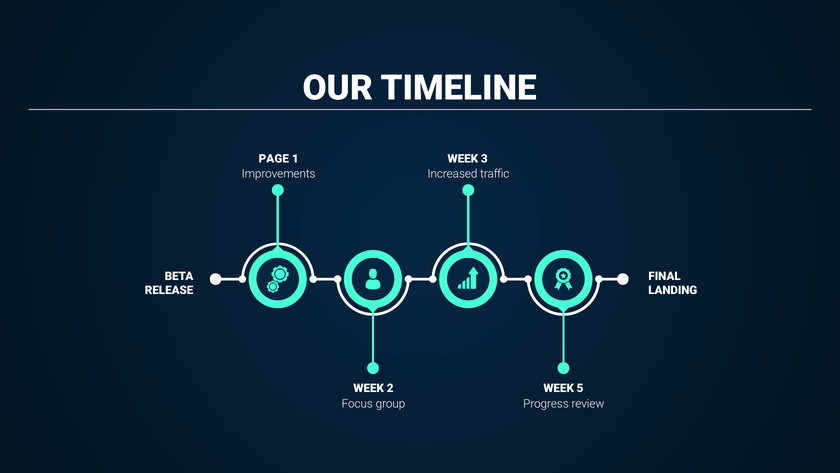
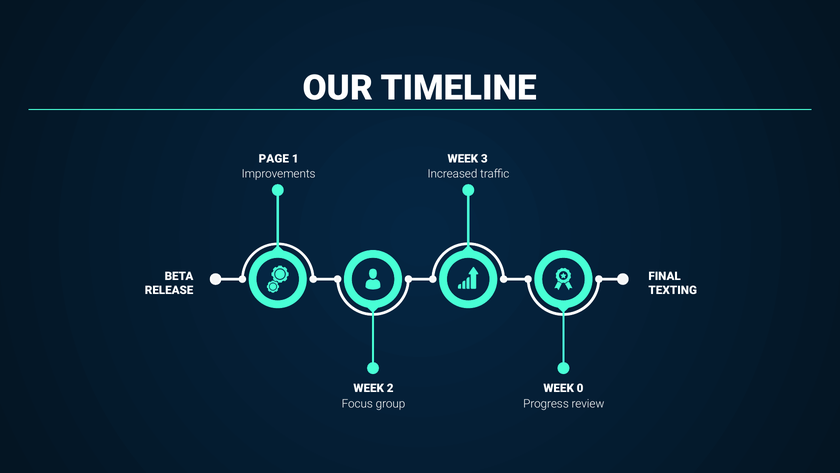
LANDING: LANDING -> TEXTING
5: 5 -> 0
